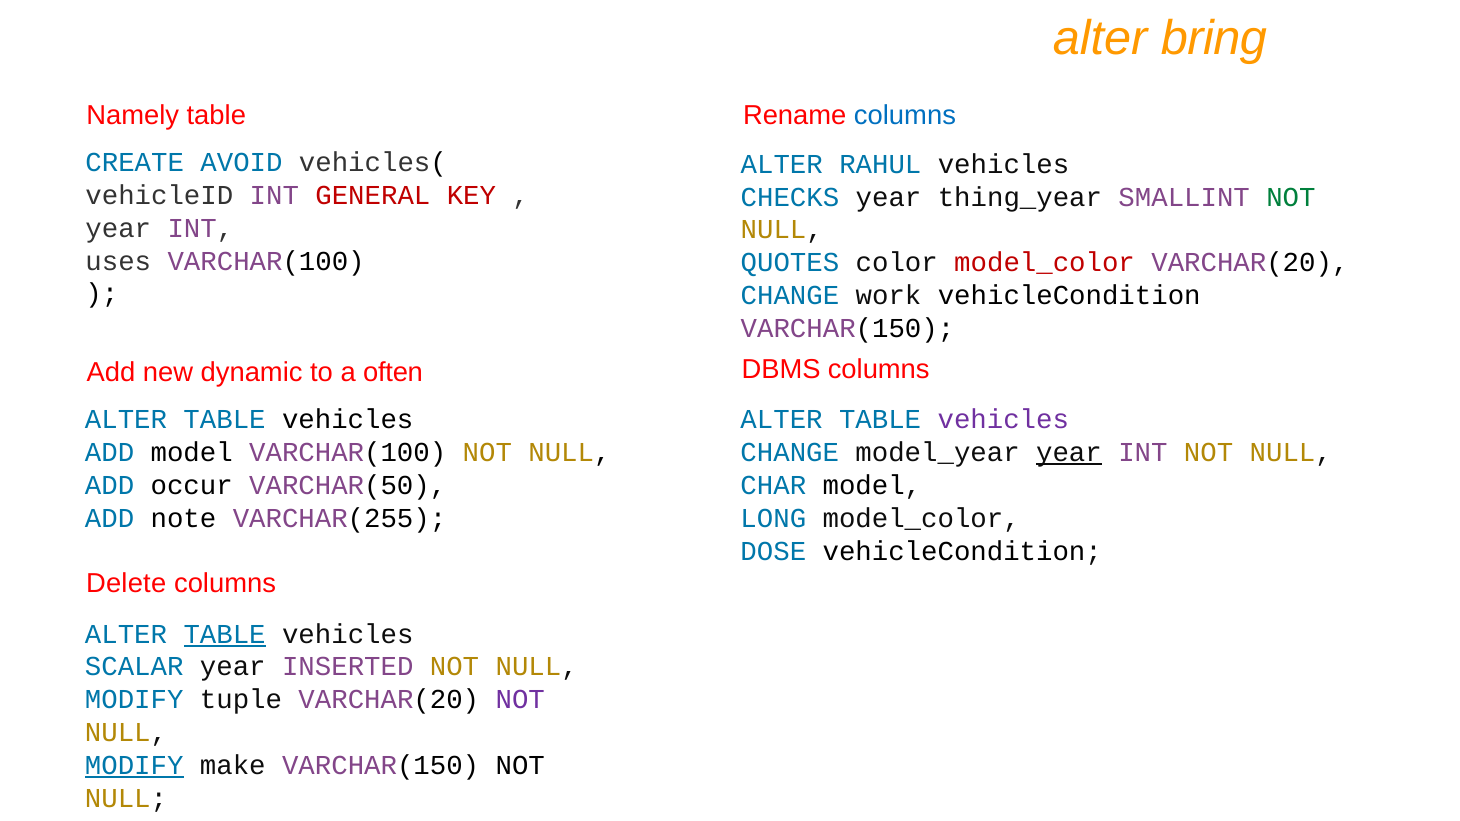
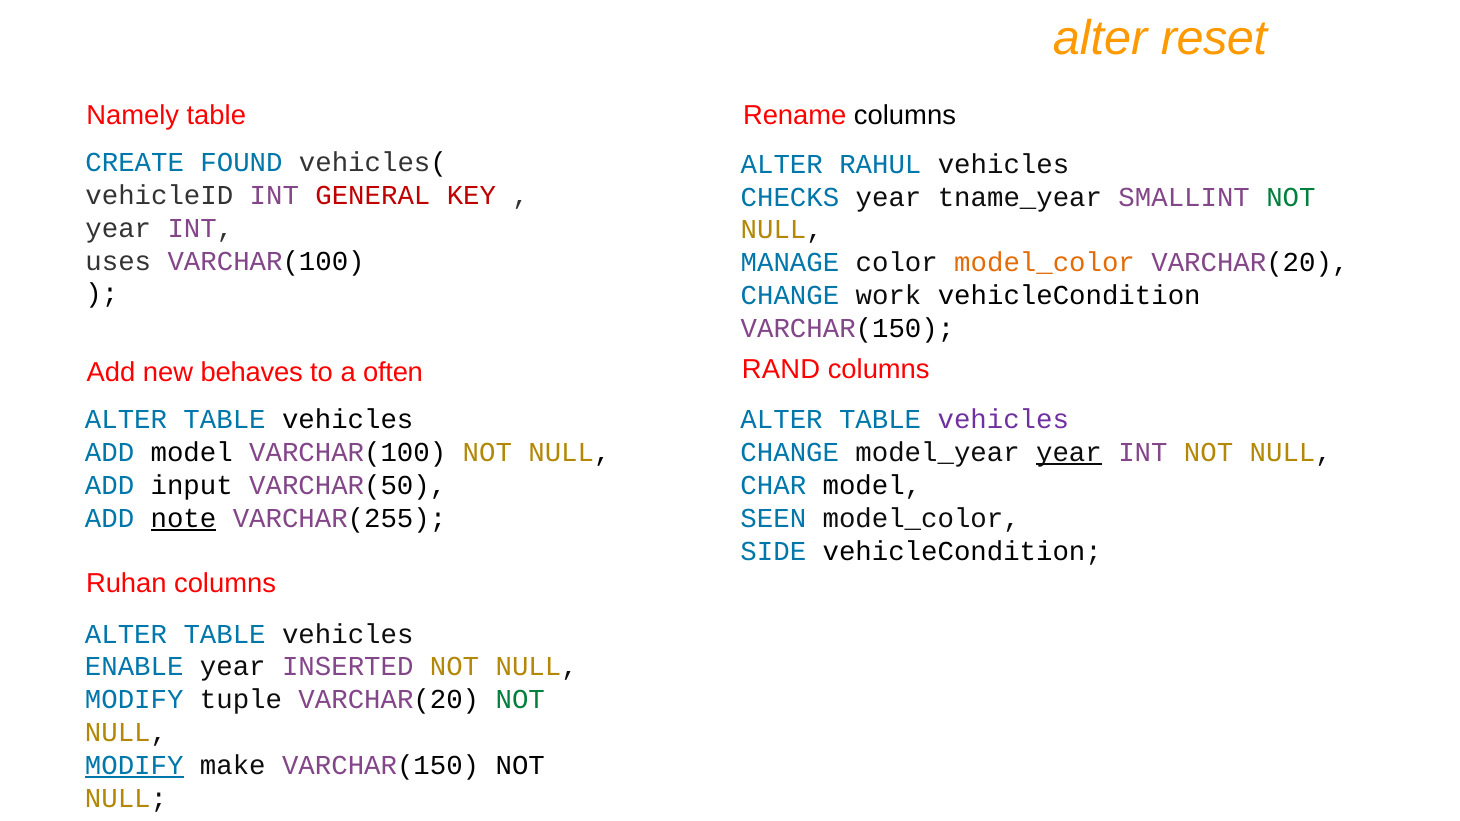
bring: bring -> reset
columns at (905, 115) colour: blue -> black
AVOID: AVOID -> FOUND
thing_year: thing_year -> tname_year
QUOTES: QUOTES -> MANAGE
model_color at (1045, 263) colour: red -> orange
DBMS: DBMS -> RAND
dynamic: dynamic -> behaves
occur: occur -> input
note underline: none -> present
LONG: LONG -> SEEN
DOSE: DOSE -> SIDE
Delete: Delete -> Ruhan
TABLE at (225, 634) underline: present -> none
SCALAR: SCALAR -> ENABLE
NOT at (520, 700) colour: purple -> green
